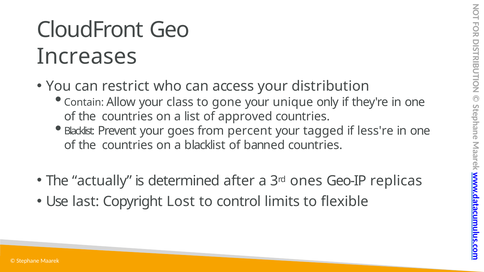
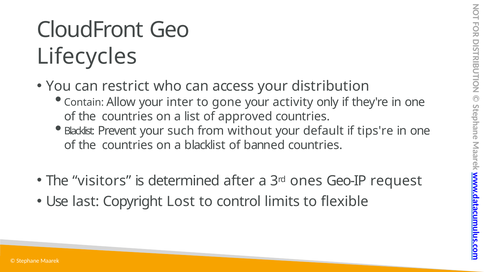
Increases: Increases -> Lifecycles
class: class -> inter
unique: unique -> activity
goes: goes -> such
percent: percent -> without
tagged: tagged -> default
less're: less're -> tips're
actually: actually -> visitors
replicas: replicas -> request
